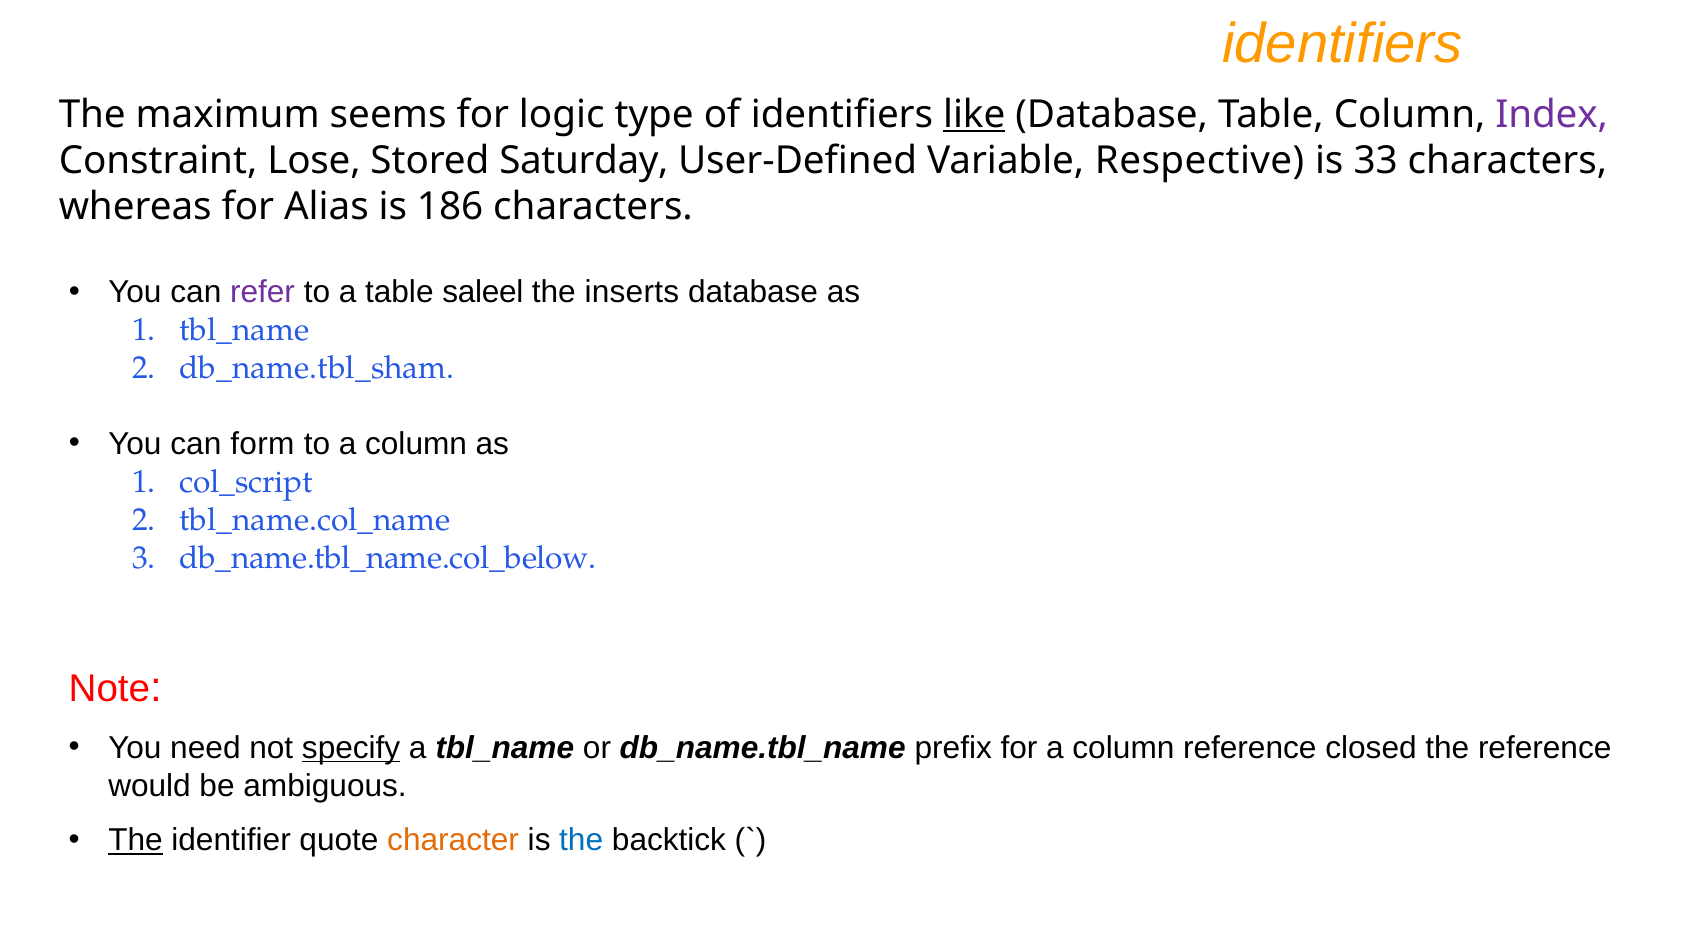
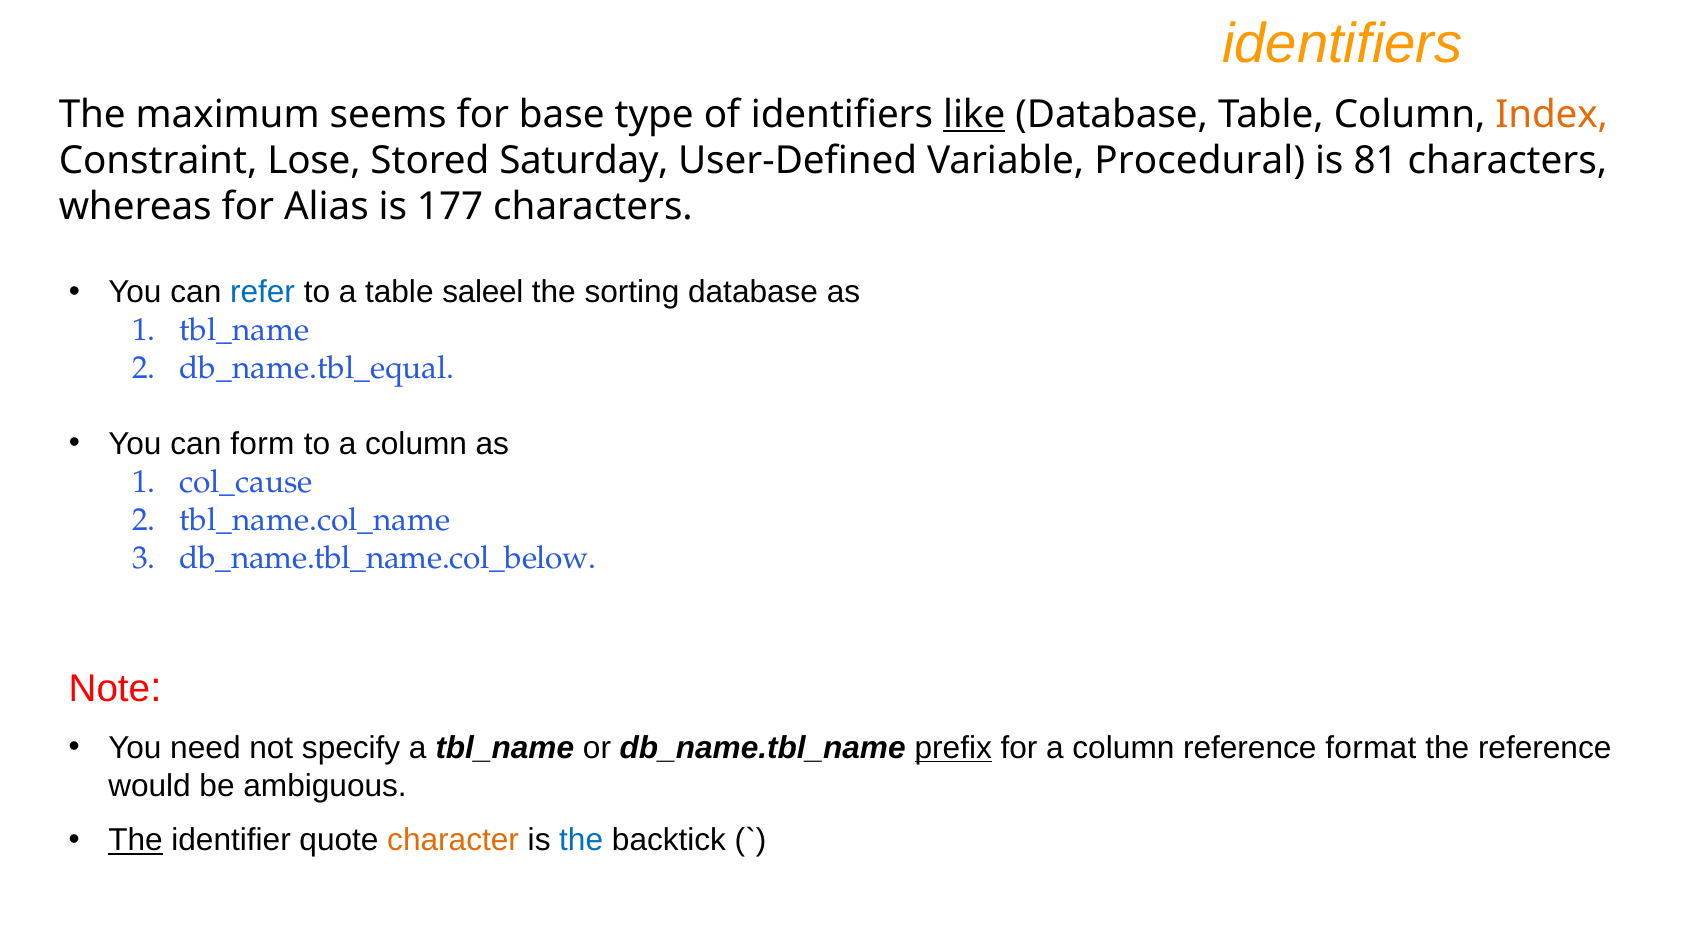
logic: logic -> base
Index colour: purple -> orange
Respective: Respective -> Procedural
33: 33 -> 81
186: 186 -> 177
refer colour: purple -> blue
inserts: inserts -> sorting
db_name.tbl_sham: db_name.tbl_sham -> db_name.tbl_equal
col_script: col_script -> col_cause
specify underline: present -> none
prefix underline: none -> present
closed: closed -> format
